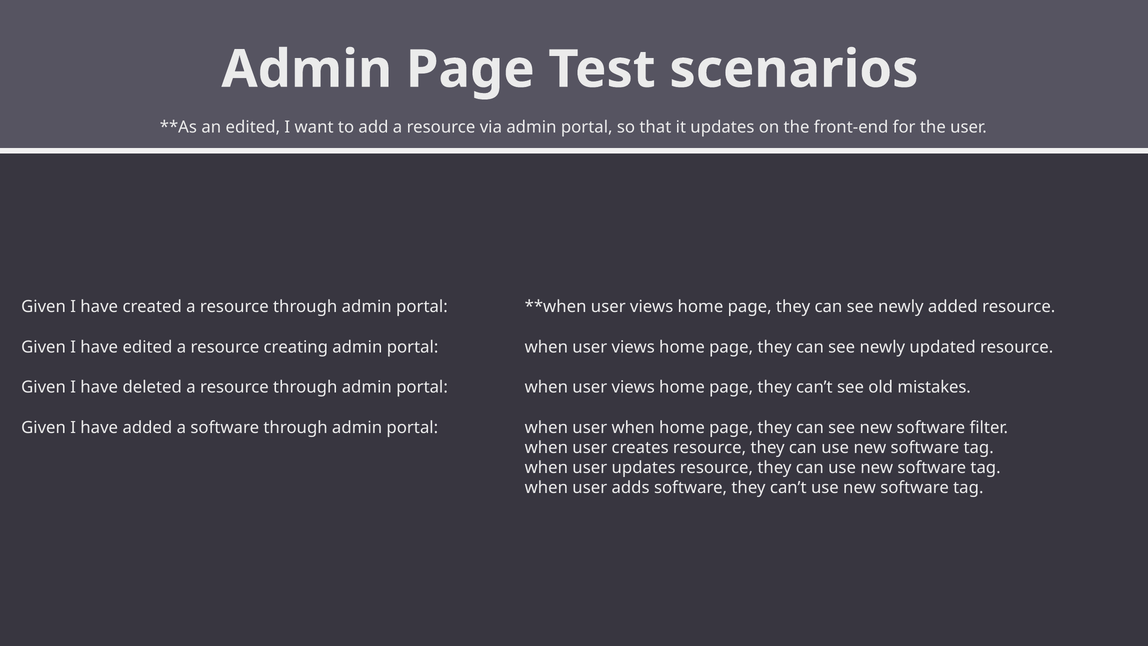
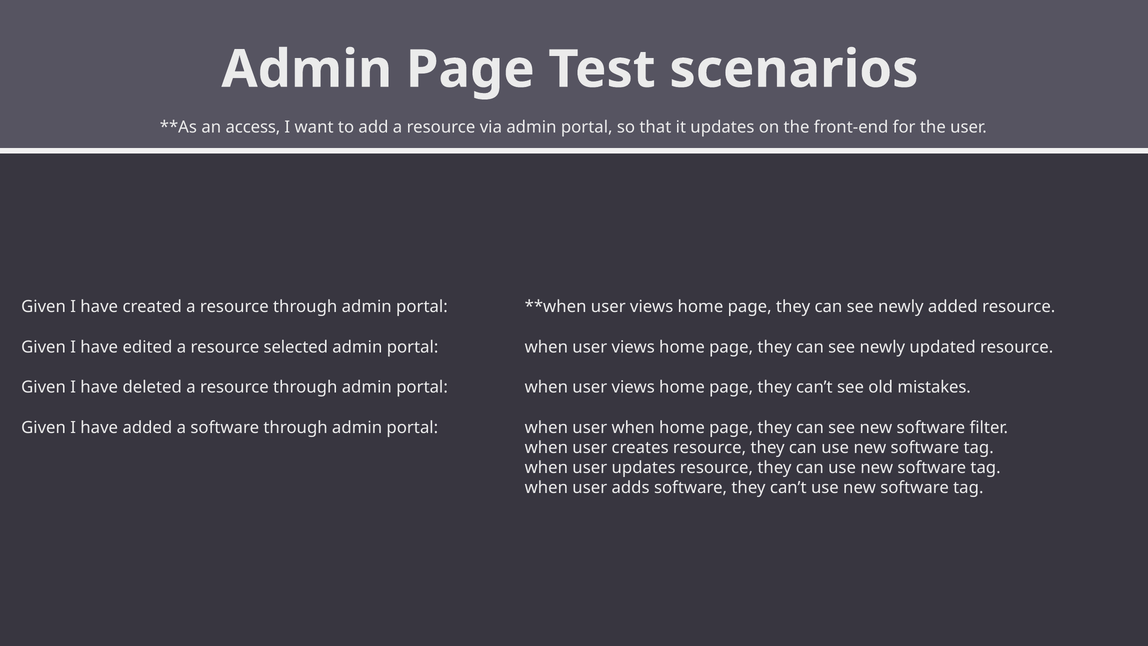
an edited: edited -> access
creating: creating -> selected
